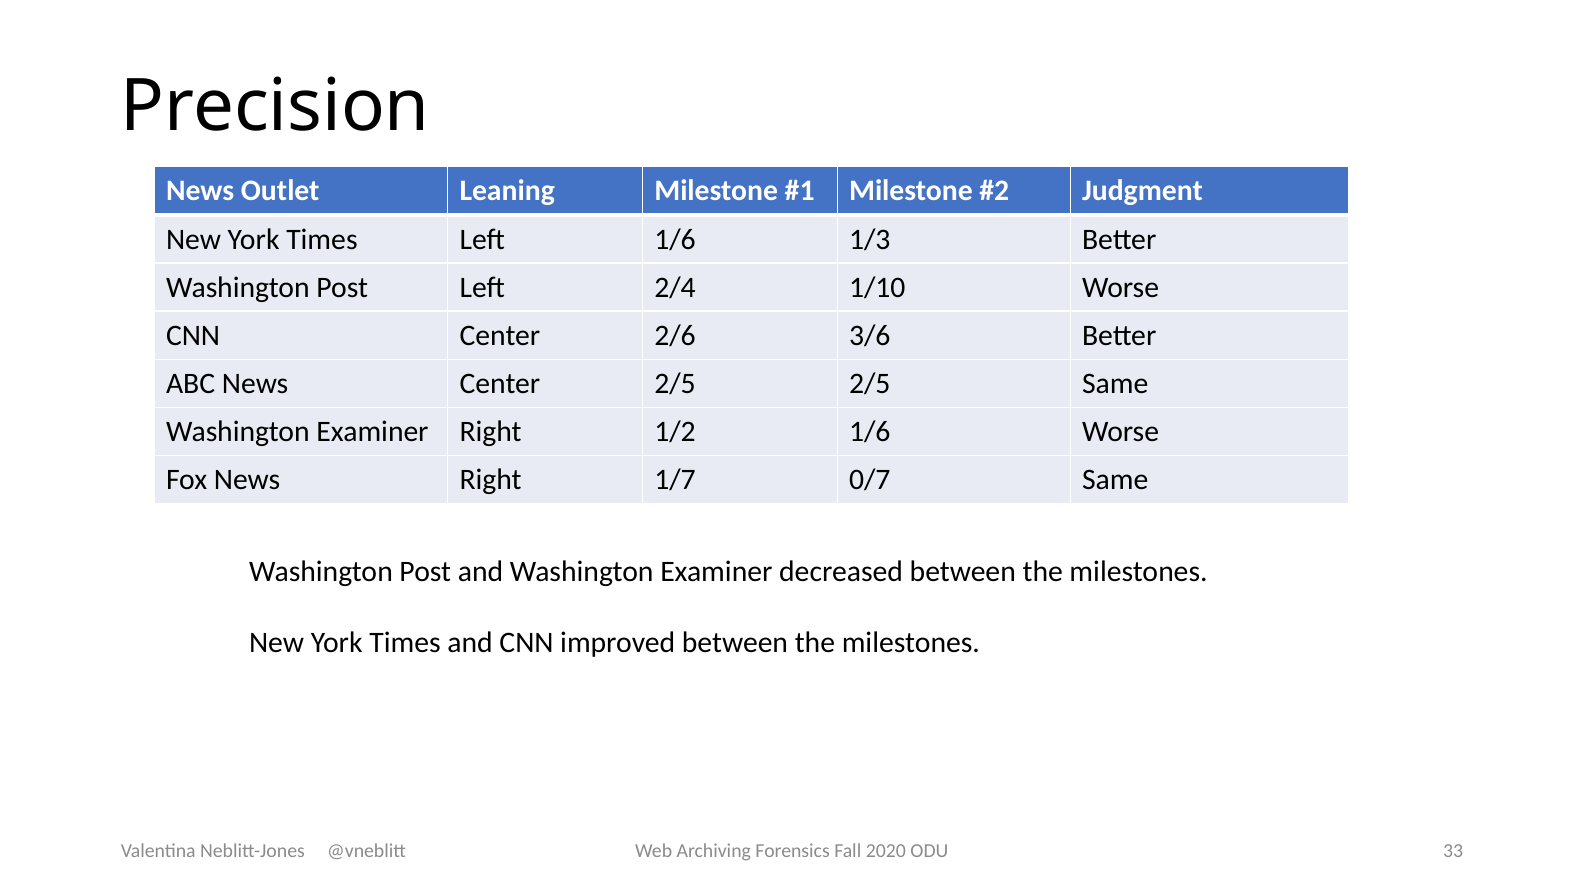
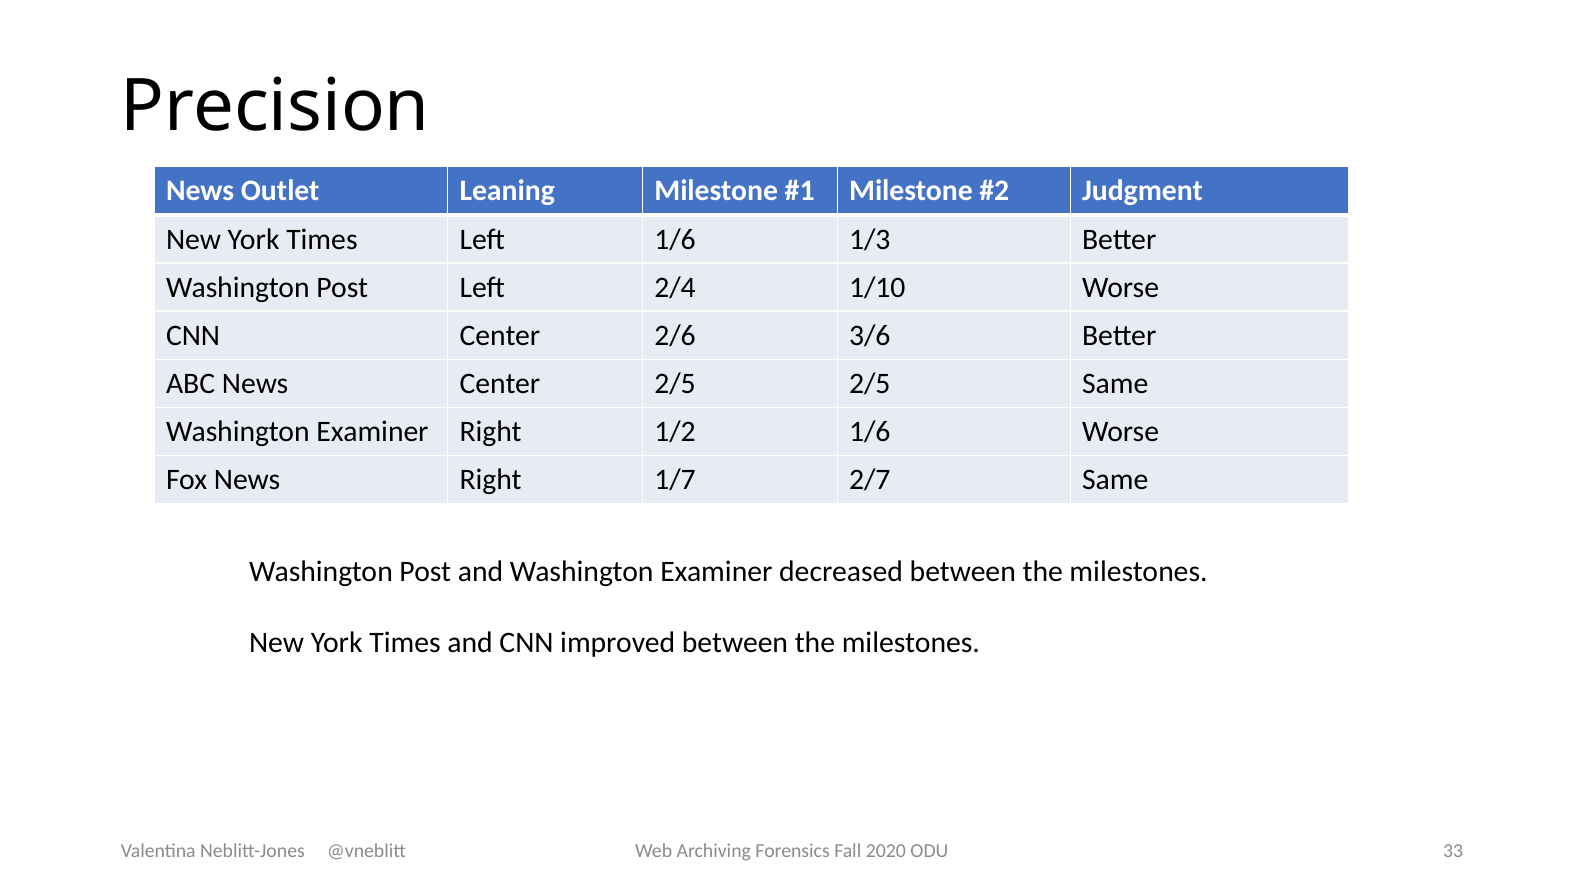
0/7: 0/7 -> 2/7
